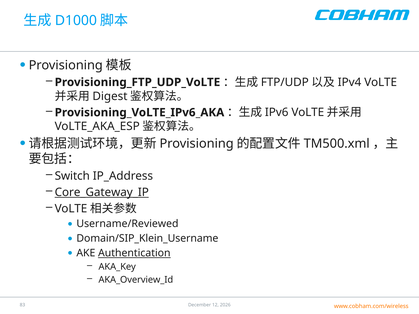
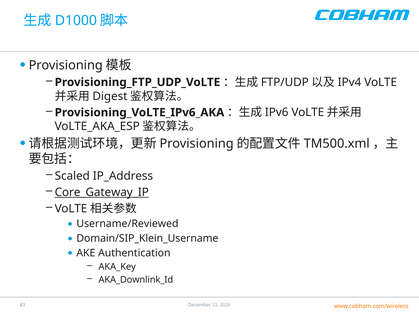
Switch: Switch -> Scaled
Authentication underline: present -> none
AKA_Overview_Id: AKA_Overview_Id -> AKA_Downlink_Id
